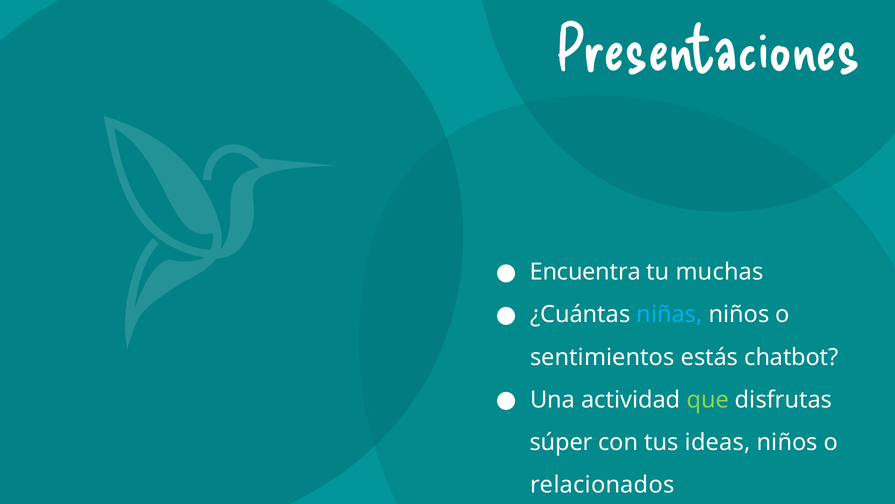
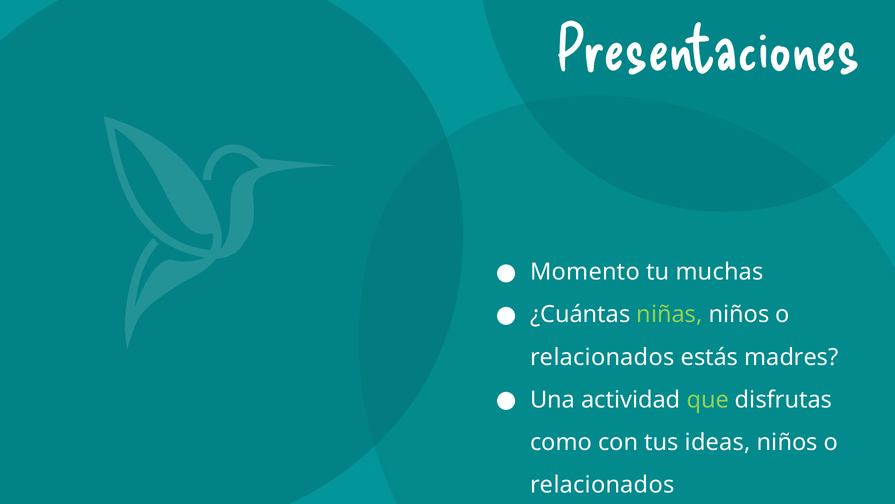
Encuentra: Encuentra -> Momento
niñas colour: light blue -> light green
sentimientos at (602, 357): sentimientos -> relacionados
chatbot: chatbot -> madres
súper: súper -> como
